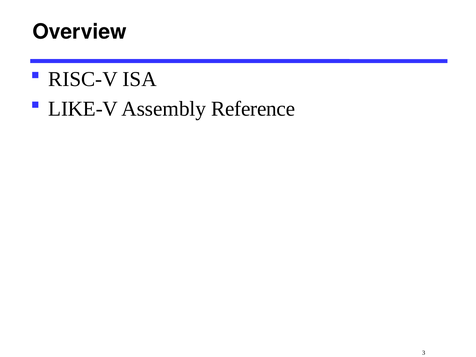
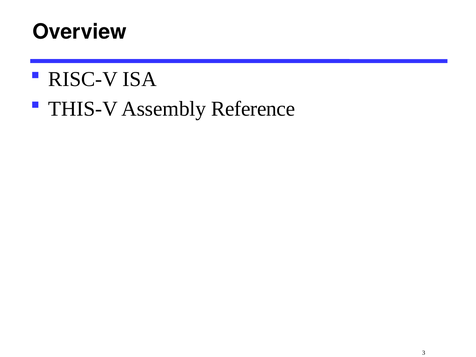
LIKE-V: LIKE-V -> THIS-V
